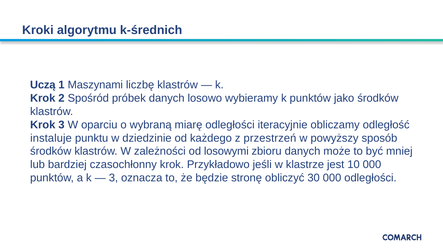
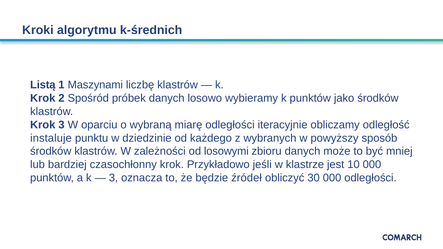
Uczą: Uczą -> Listą
przestrzeń: przestrzeń -> wybranych
stronę: stronę -> źródeł
